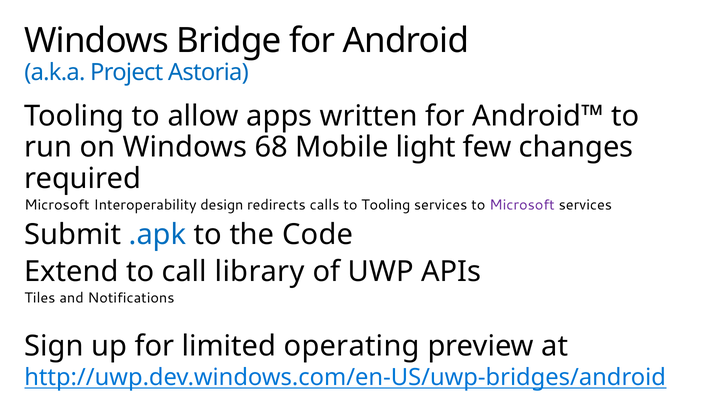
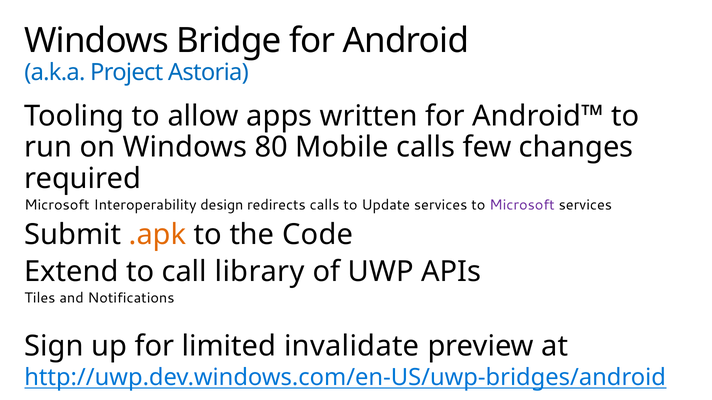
68: 68 -> 80
Mobile light: light -> calls
to Tooling: Tooling -> Update
.apk colour: blue -> orange
operating: operating -> invalidate
